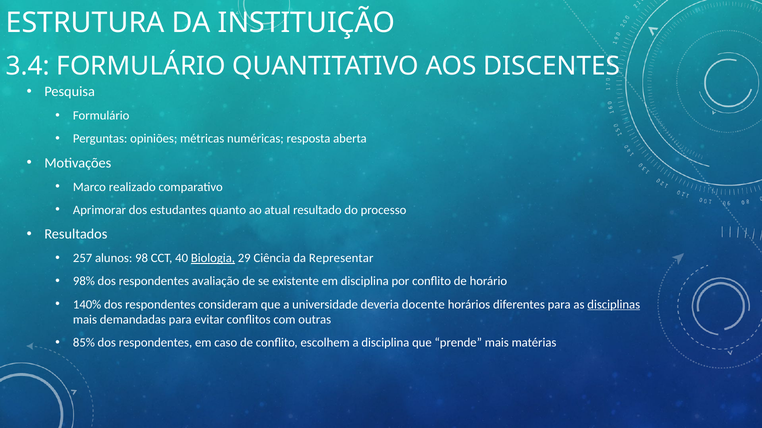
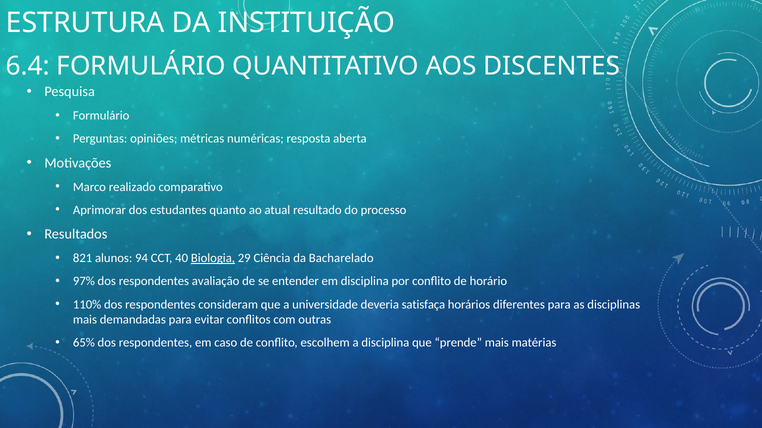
3.4: 3.4 -> 6.4
257: 257 -> 821
98: 98 -> 94
Representar: Representar -> Bacharelado
98%: 98% -> 97%
existente: existente -> entender
140%: 140% -> 110%
docente: docente -> satisfaça
disciplinas underline: present -> none
85%: 85% -> 65%
